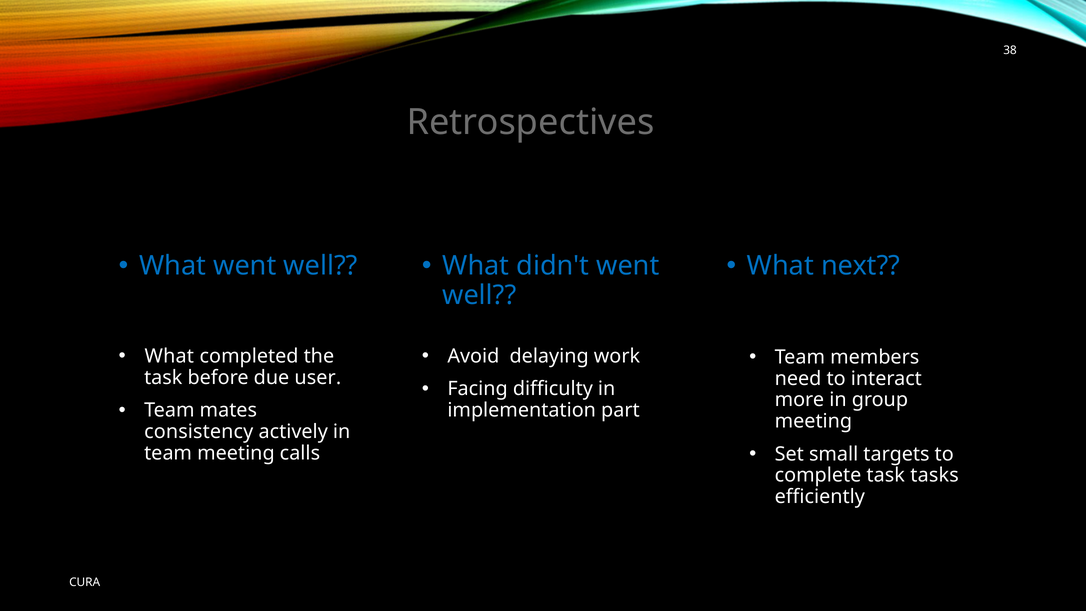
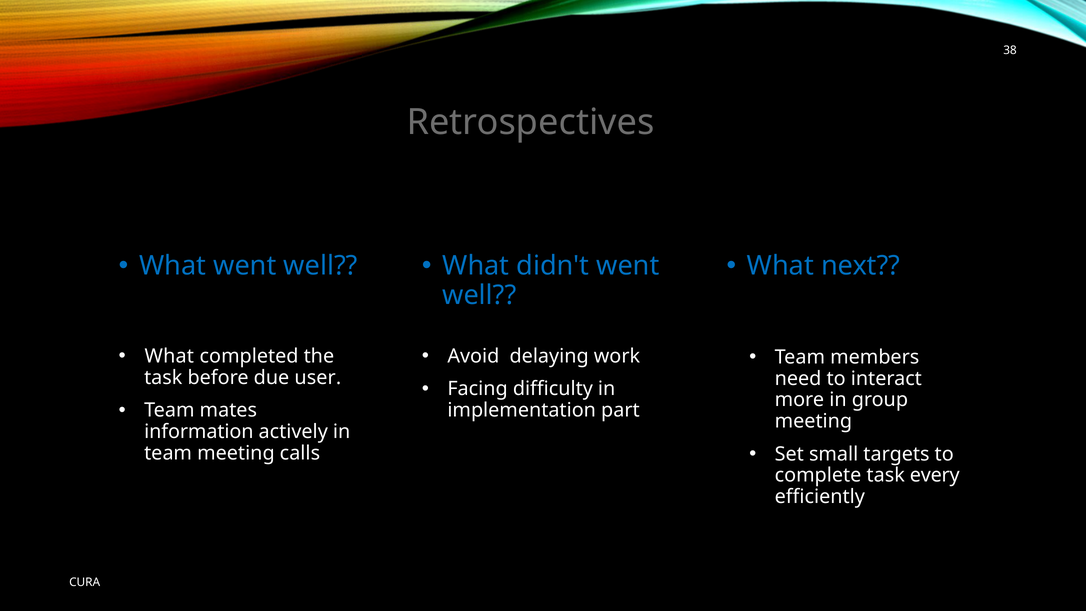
consistency: consistency -> information
tasks: tasks -> every
